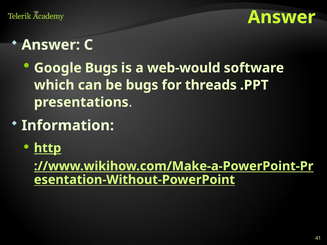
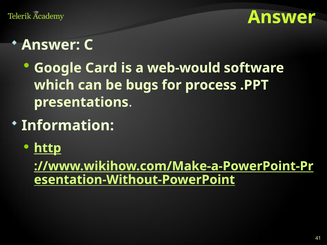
Google Bugs: Bugs -> Card
threads: threads -> process
